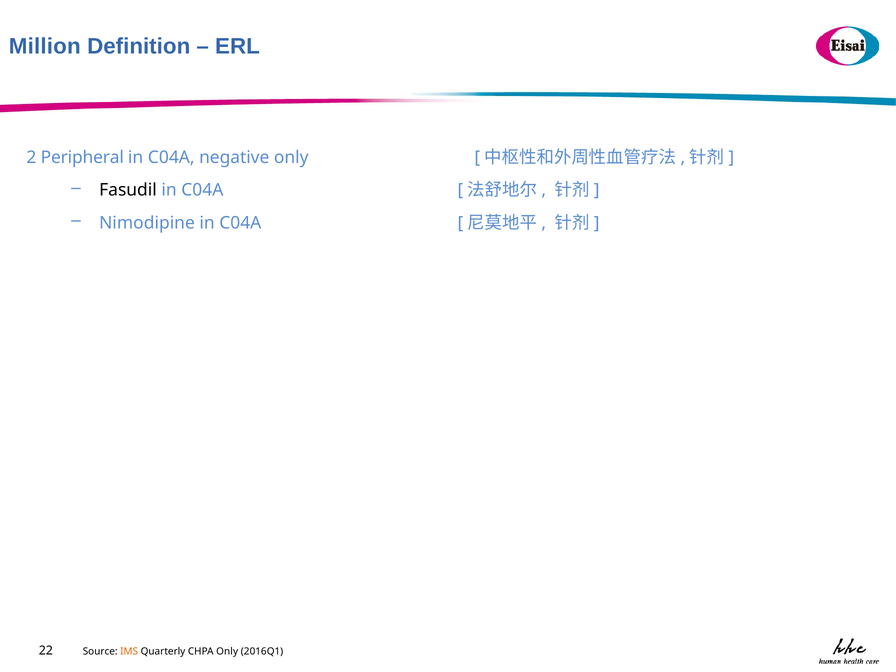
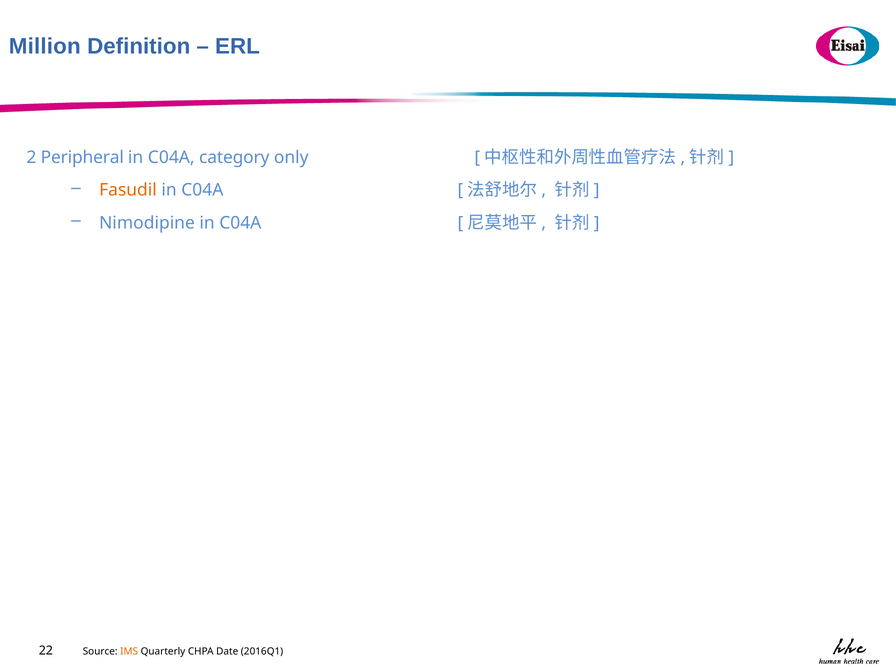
negative: negative -> category
Fasudil colour: black -> orange
CHPA Only: Only -> Date
